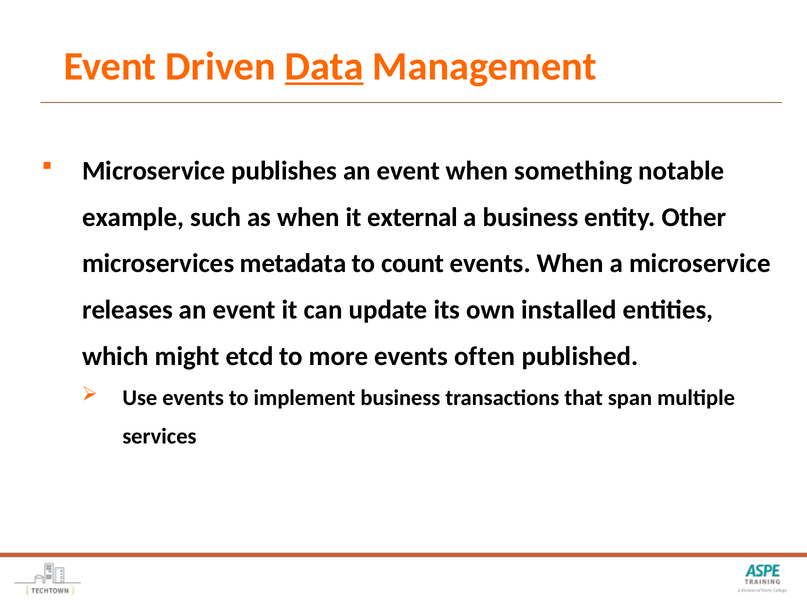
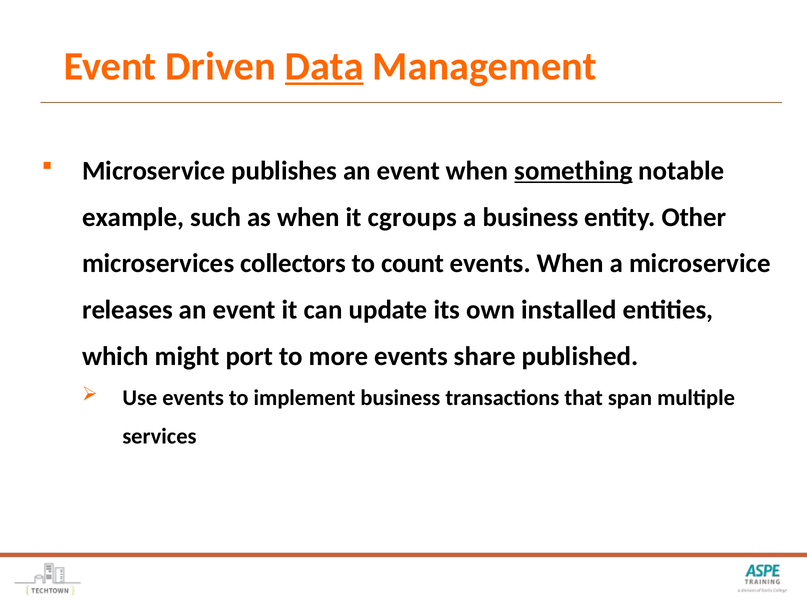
something underline: none -> present
external: external -> cgroups
metadata: metadata -> collectors
etcd: etcd -> port
often: often -> share
